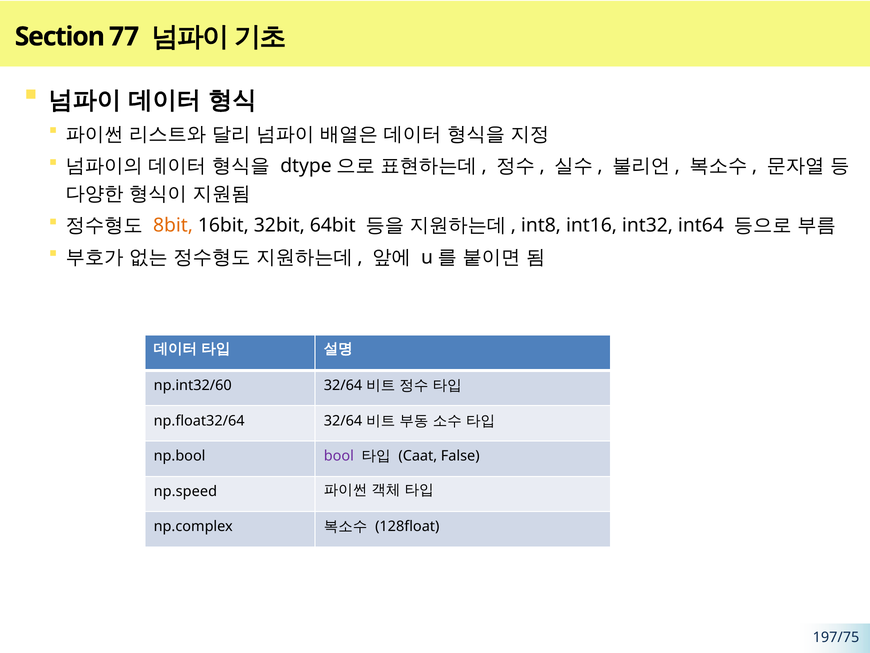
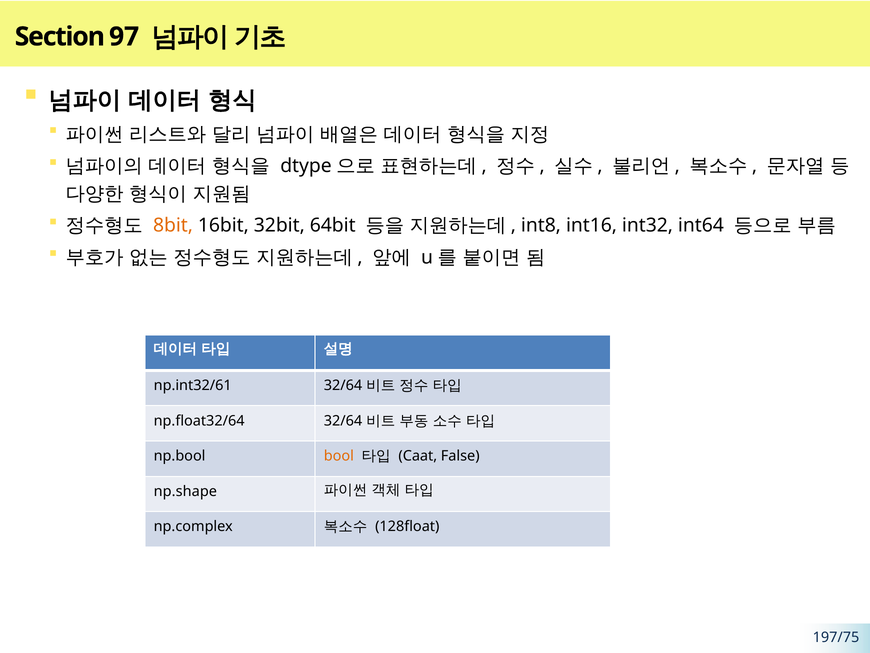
77: 77 -> 97
np.int32/60: np.int32/60 -> np.int32/61
bool colour: purple -> orange
np.speed: np.speed -> np.shape
